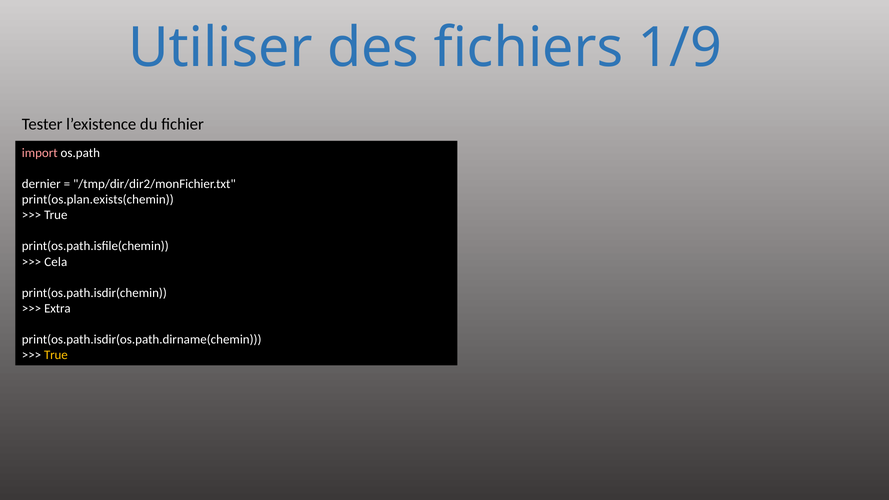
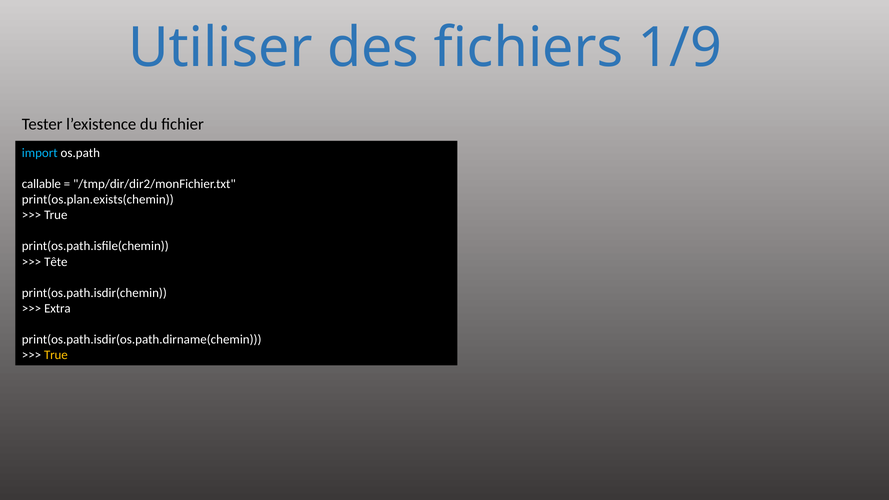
import colour: pink -> light blue
dernier: dernier -> callable
Cela: Cela -> Tête
